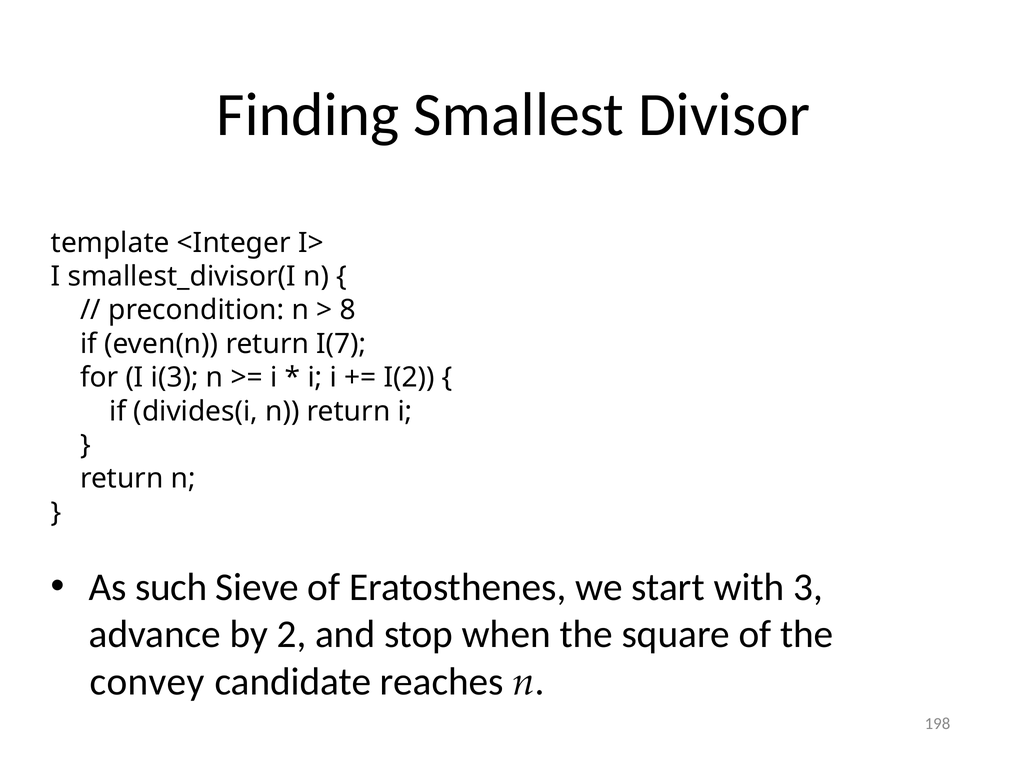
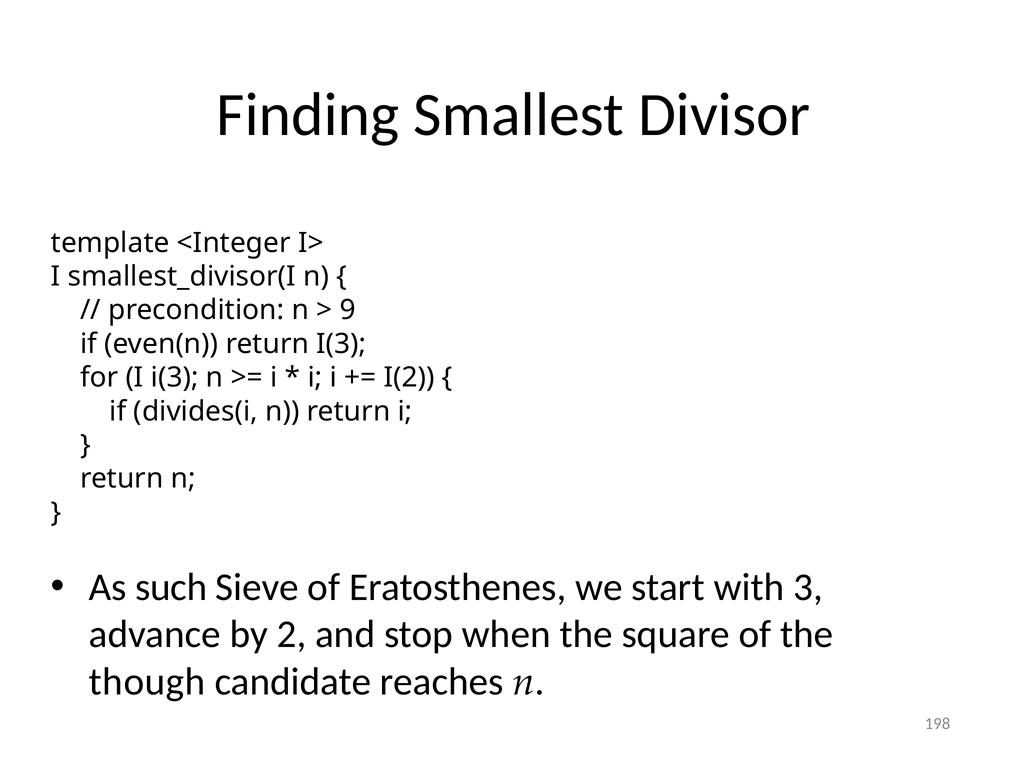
8: 8 -> 9
return I(7: I(7 -> I(3
convey: convey -> though
